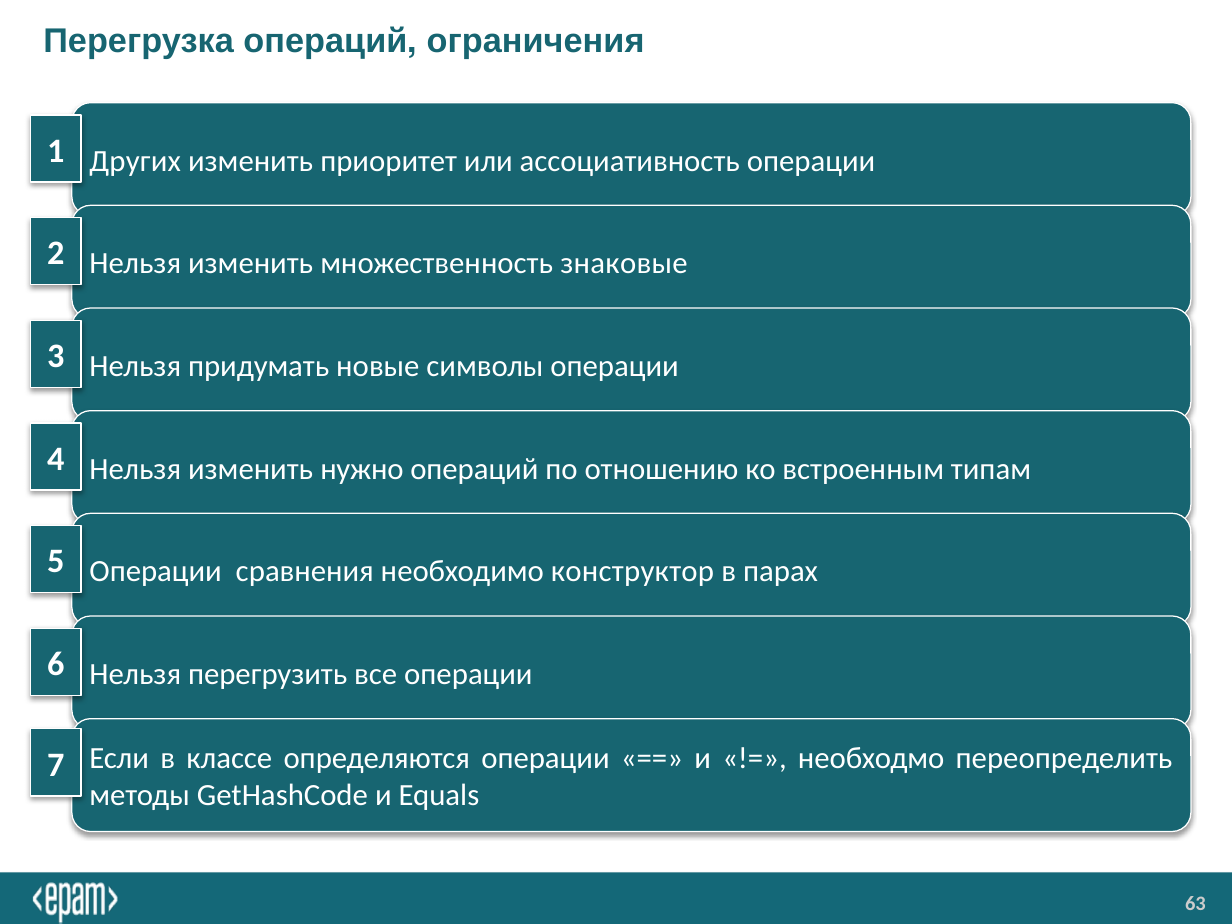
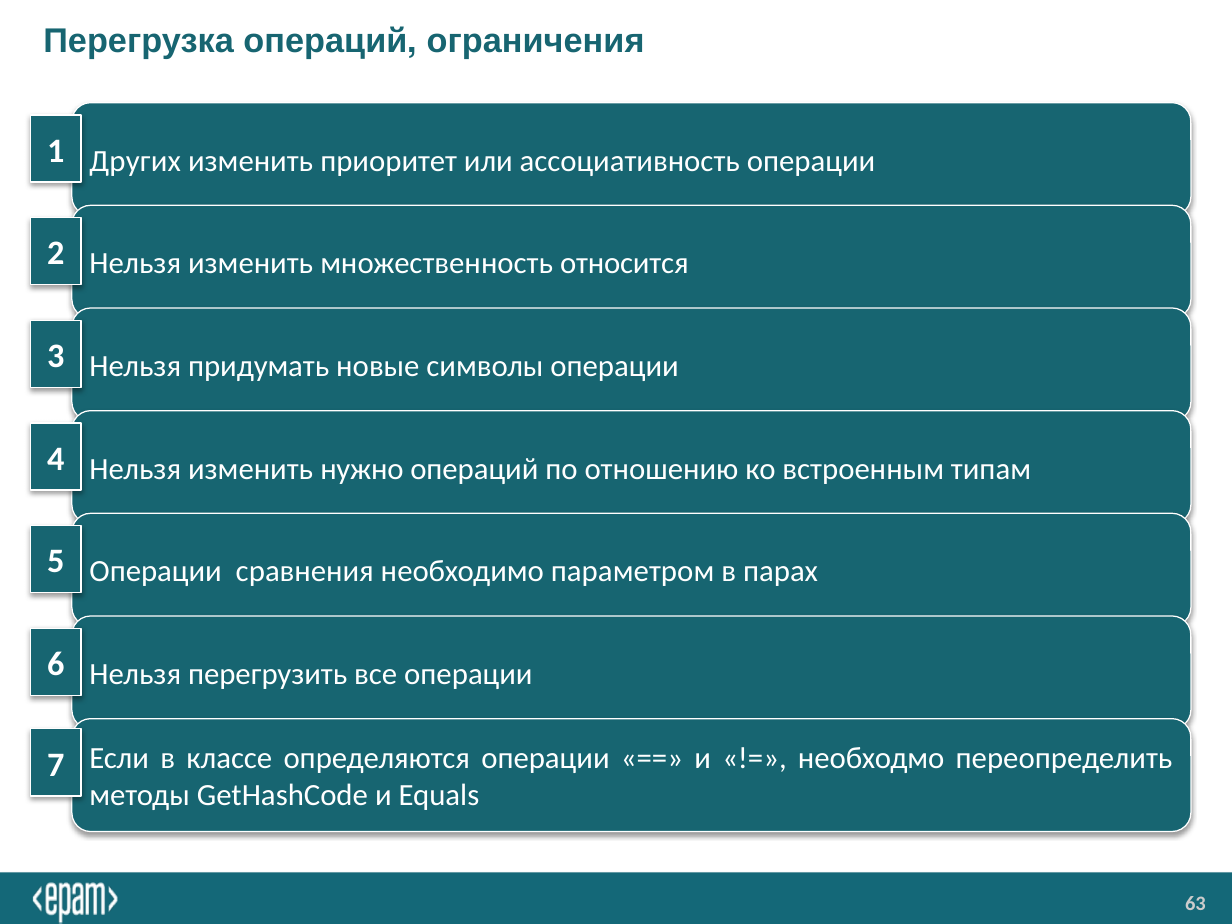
знаковые: знаковые -> относится
конструктор: конструктор -> параметром
